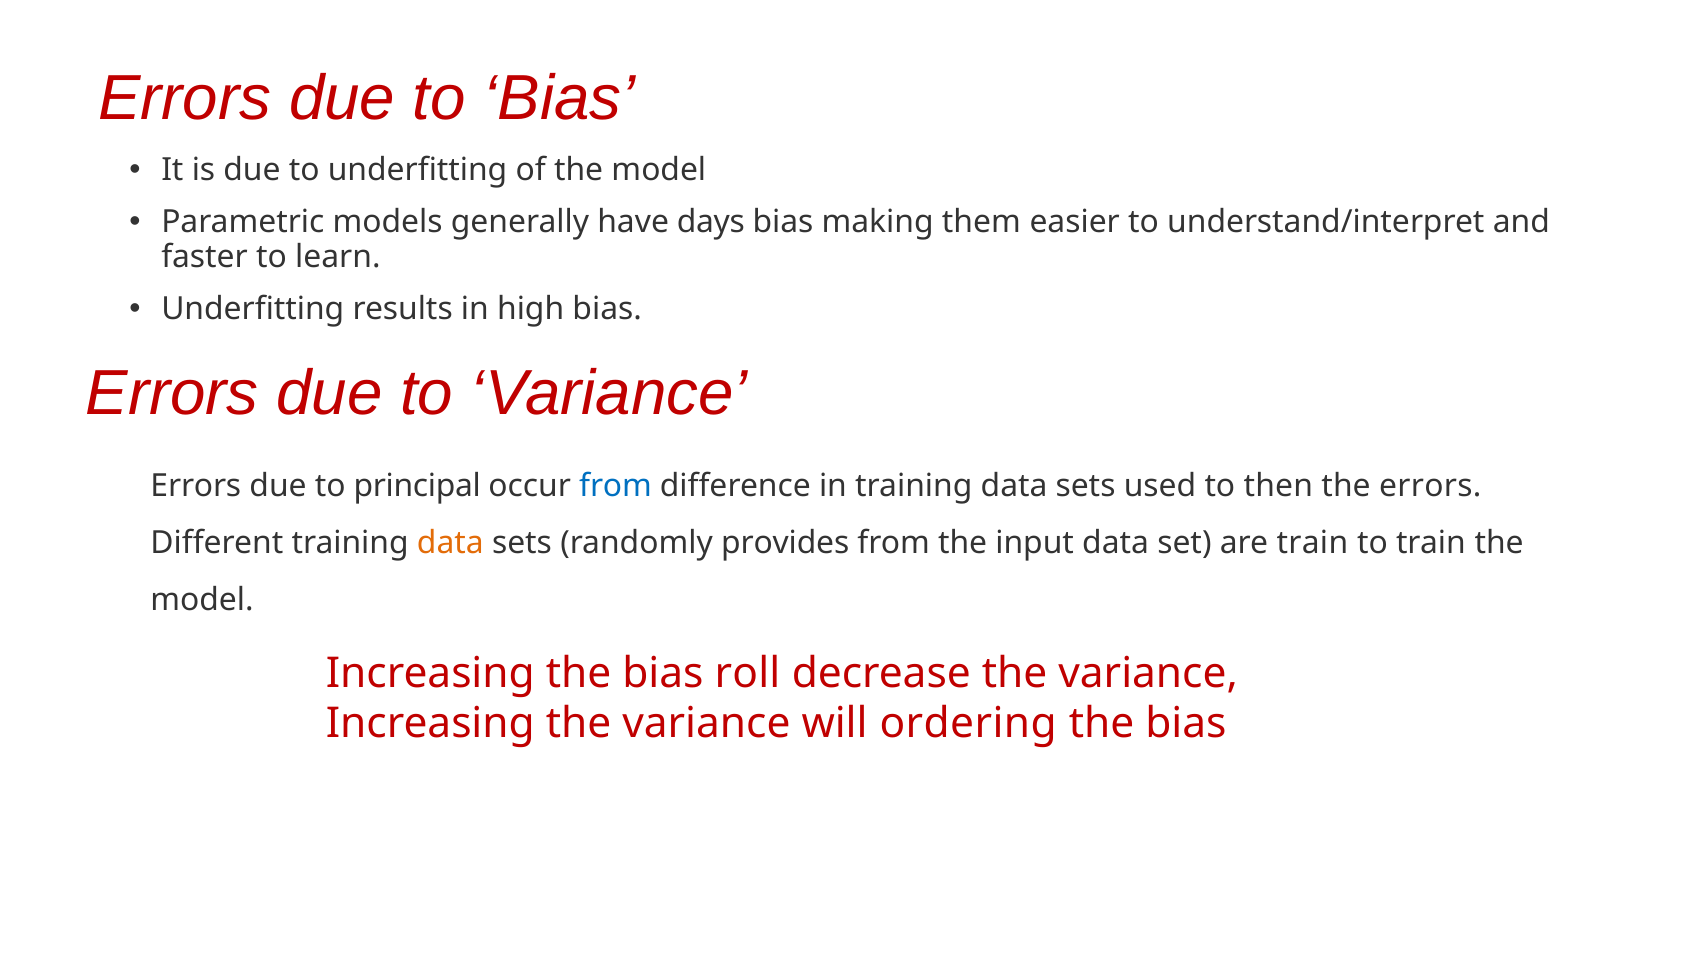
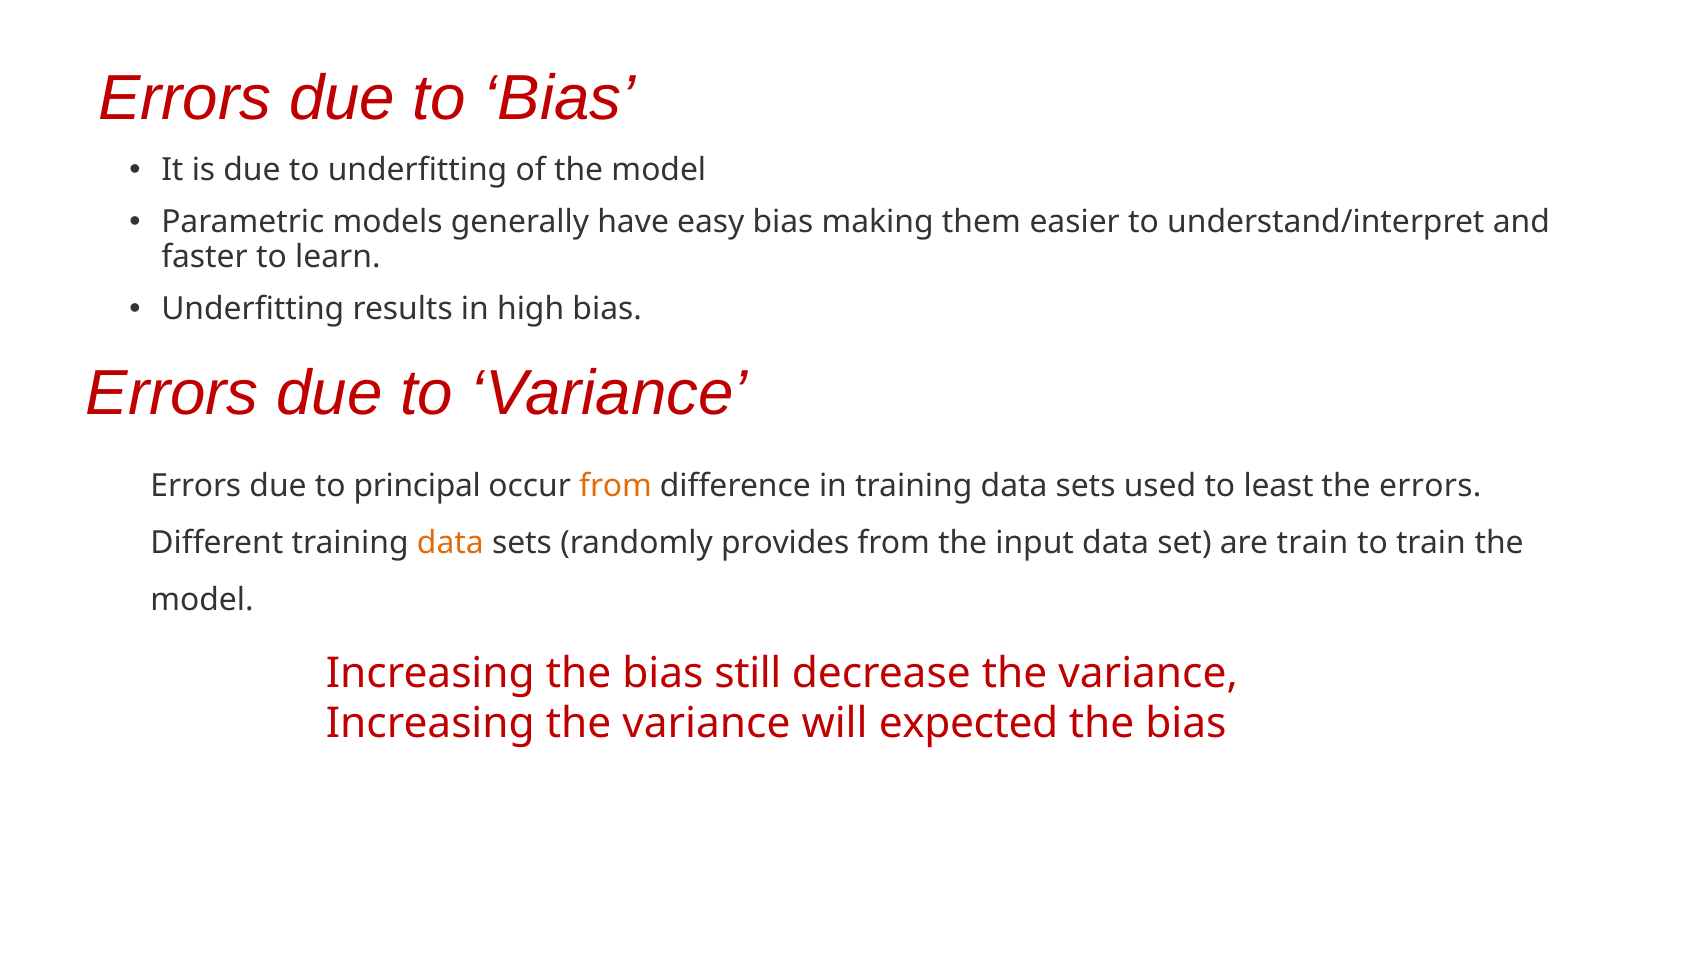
days: days -> easy
from at (616, 486) colour: blue -> orange
then: then -> least
roll: roll -> still
ordering: ordering -> expected
